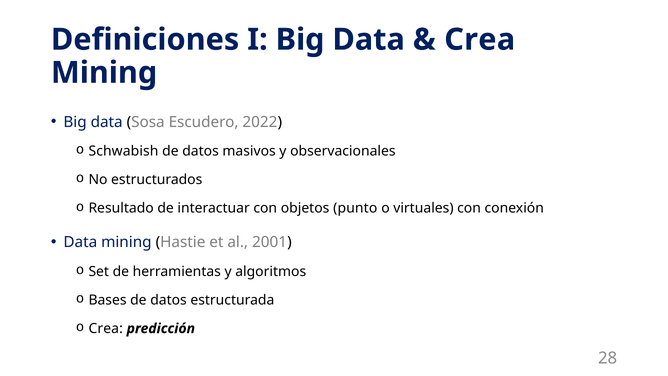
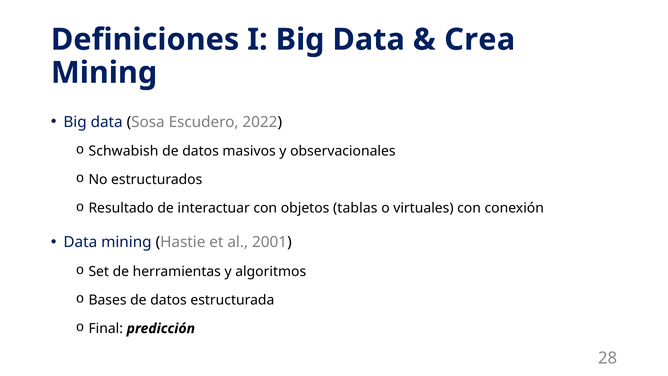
punto: punto -> tablas
o Crea: Crea -> Final
